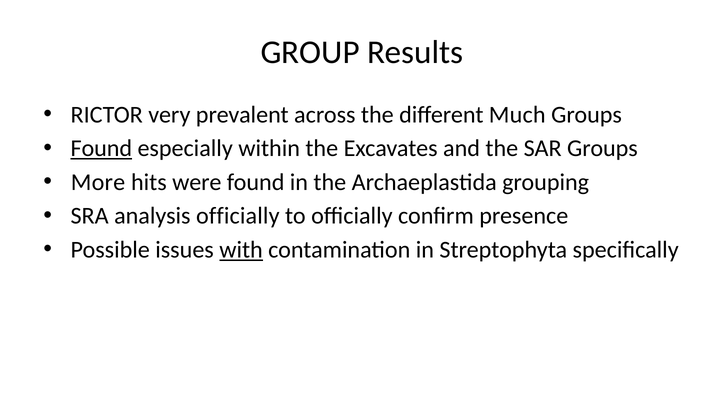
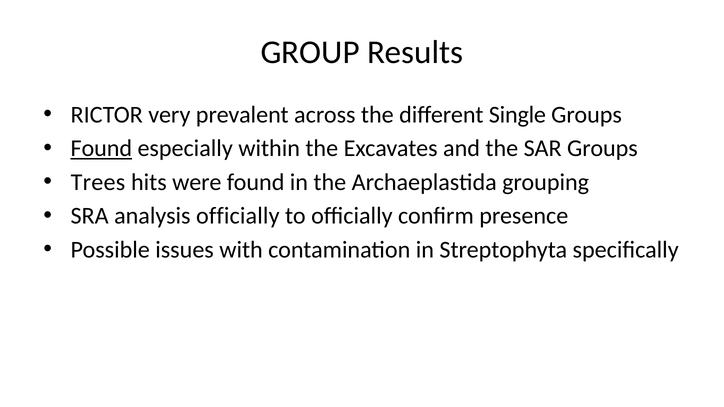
Much: Much -> Single
More: More -> Trees
with underline: present -> none
